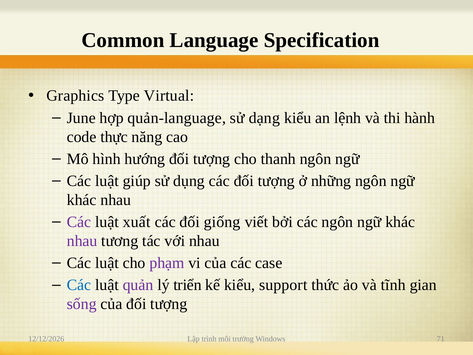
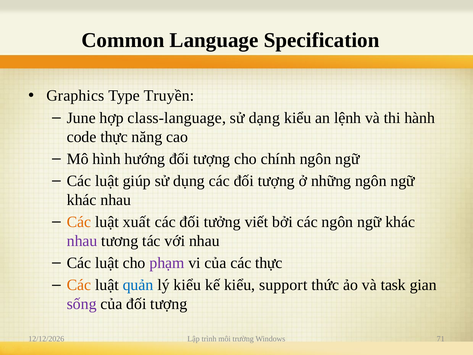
Virtual: Virtual -> Truyền
quản-language: quản-language -> class-language
thanh: thanh -> chính
Các at (79, 222) colour: purple -> orange
giống: giống -> tưởng
các case: case -> thực
Các at (79, 285) colour: blue -> orange
quản colour: purple -> blue
lý triển: triển -> kiểu
tĩnh: tĩnh -> task
